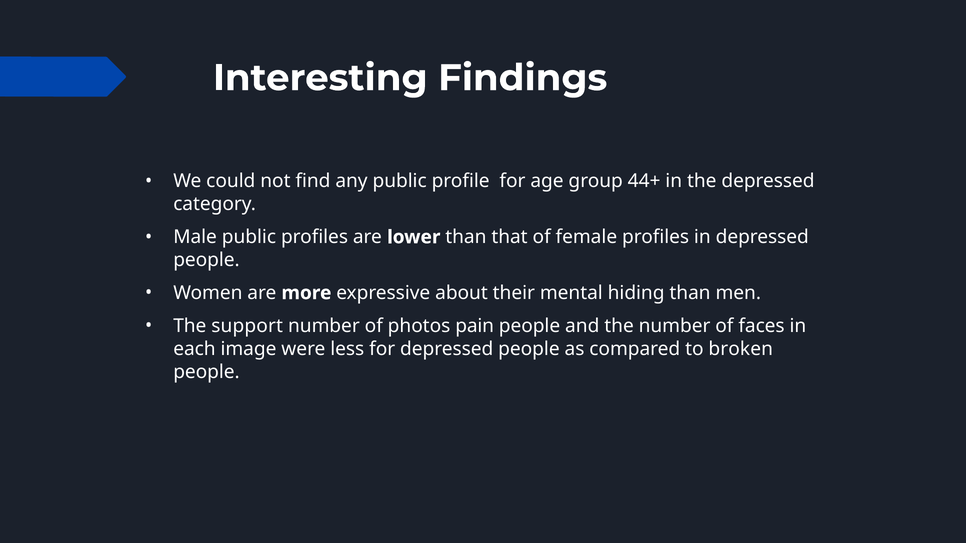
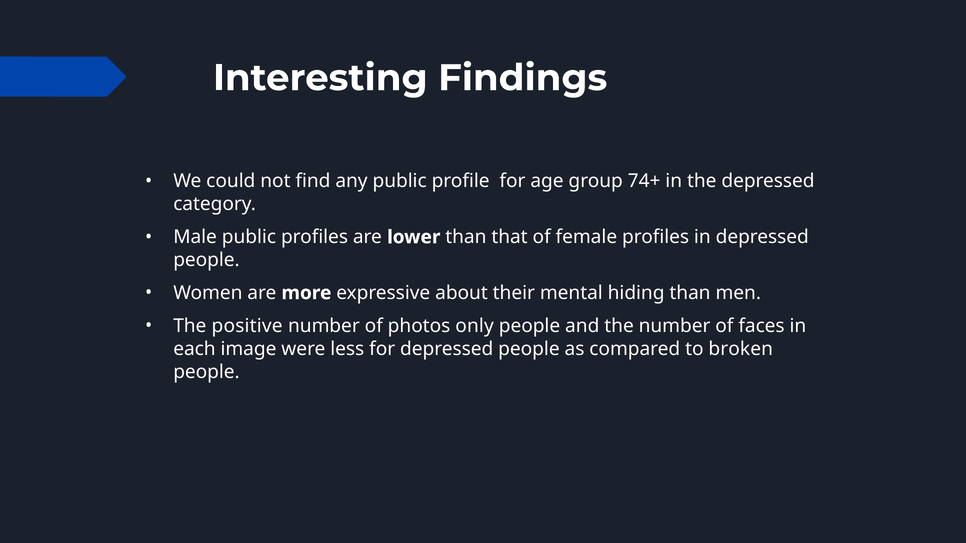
44+: 44+ -> 74+
support: support -> positive
pain: pain -> only
